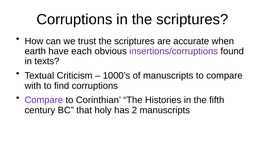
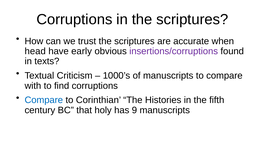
earth: earth -> head
each: each -> early
Compare at (44, 100) colour: purple -> blue
2: 2 -> 9
